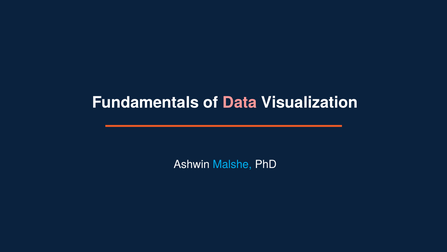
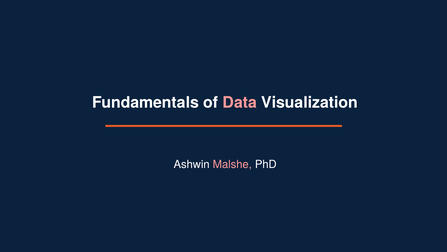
Malshe colour: light blue -> pink
